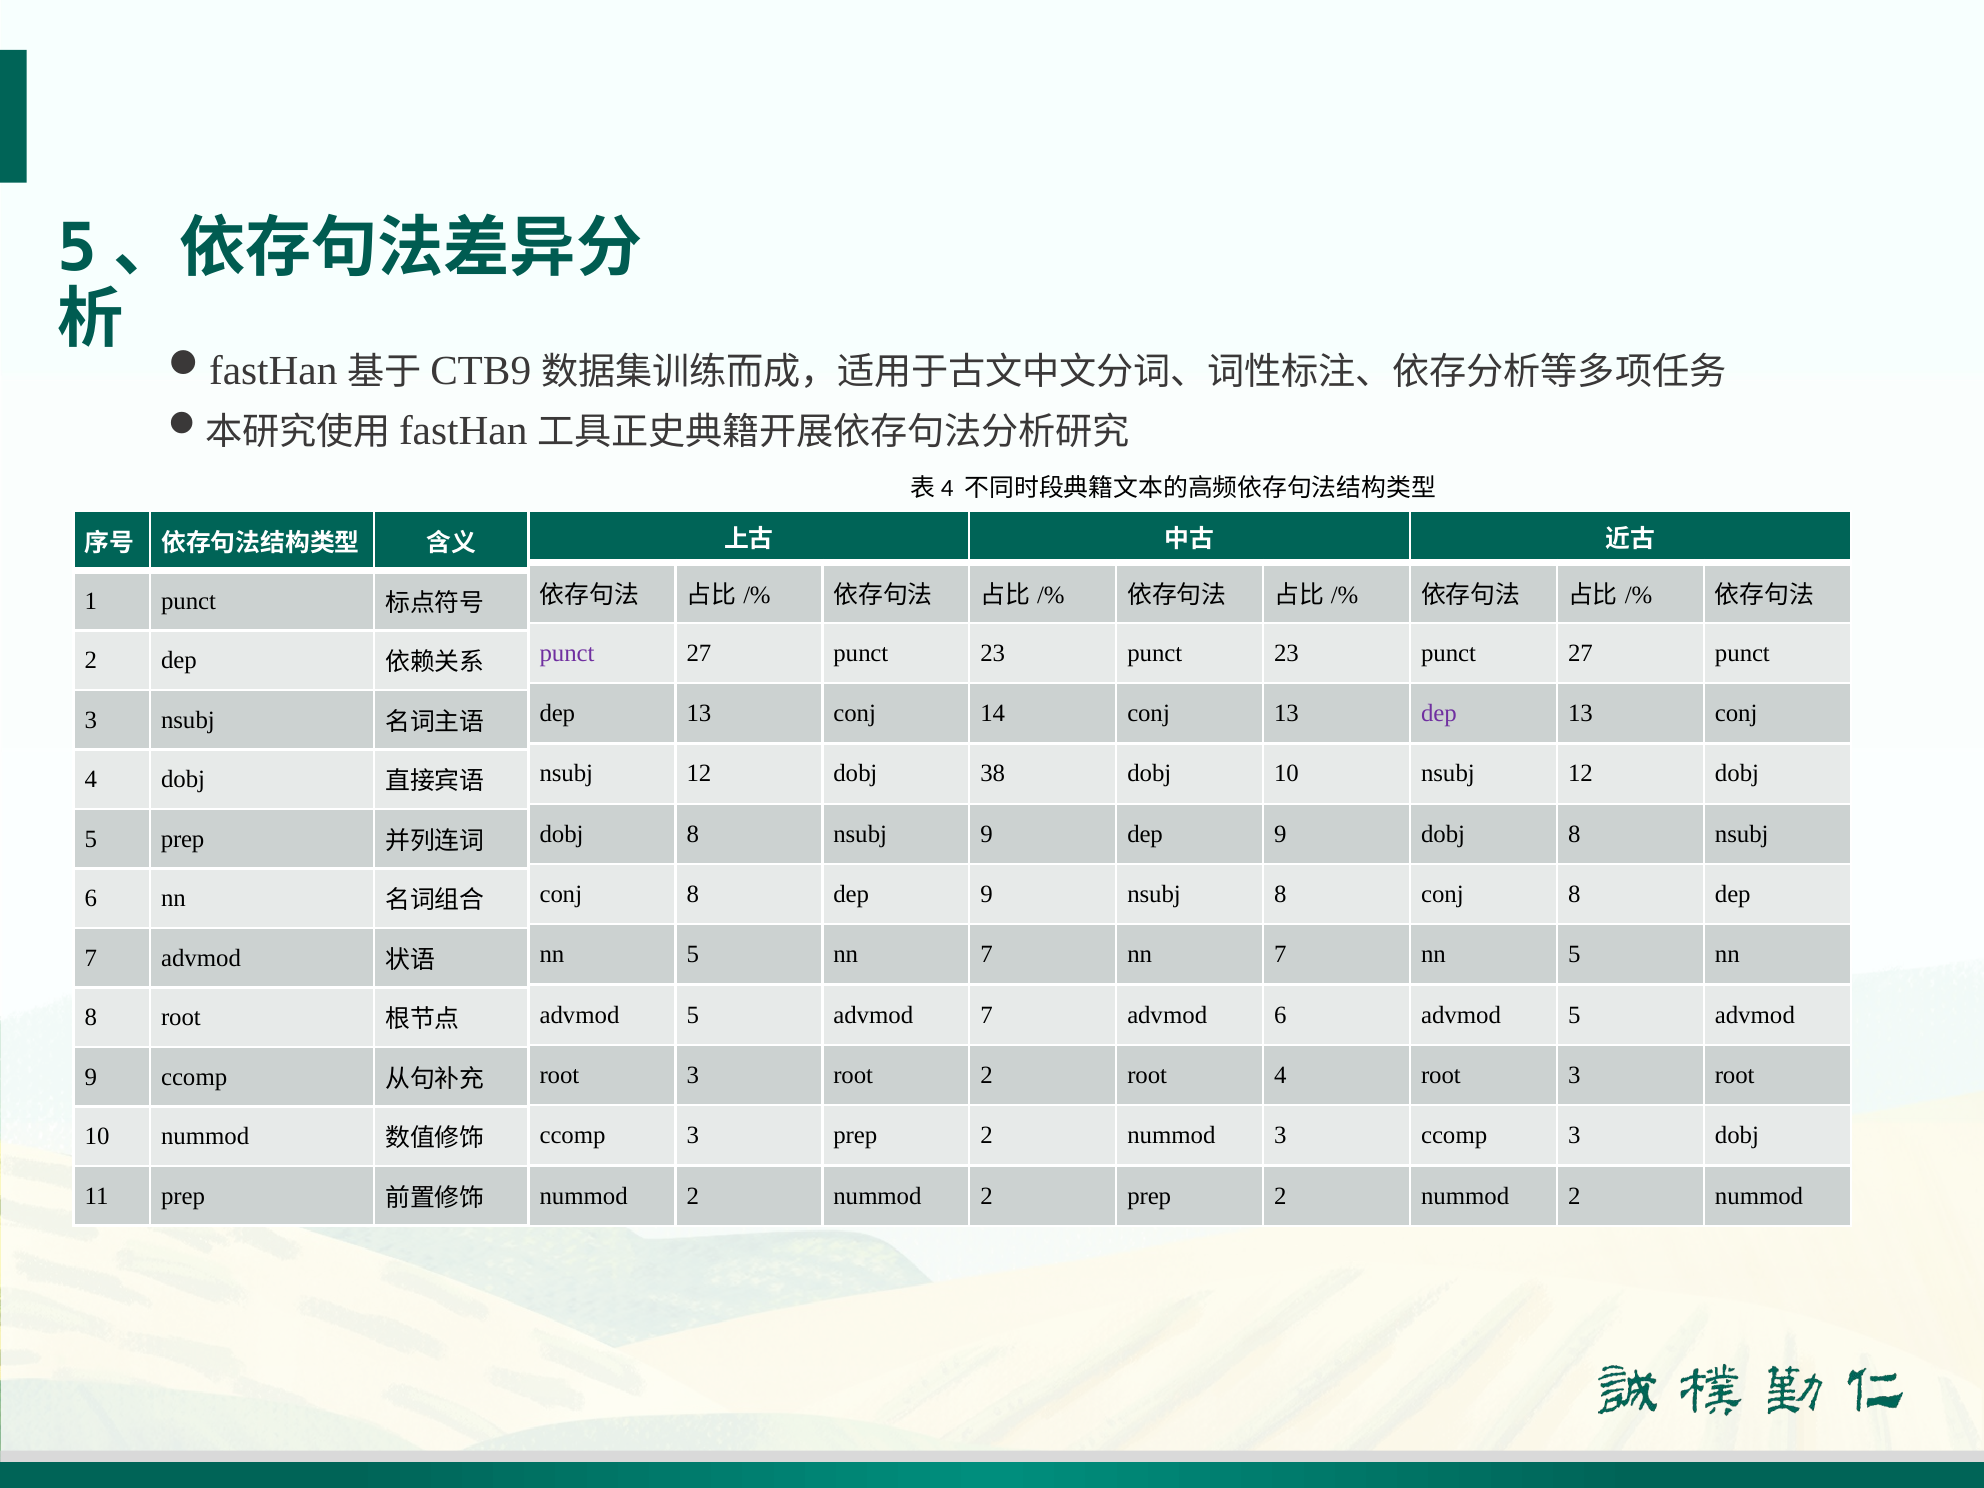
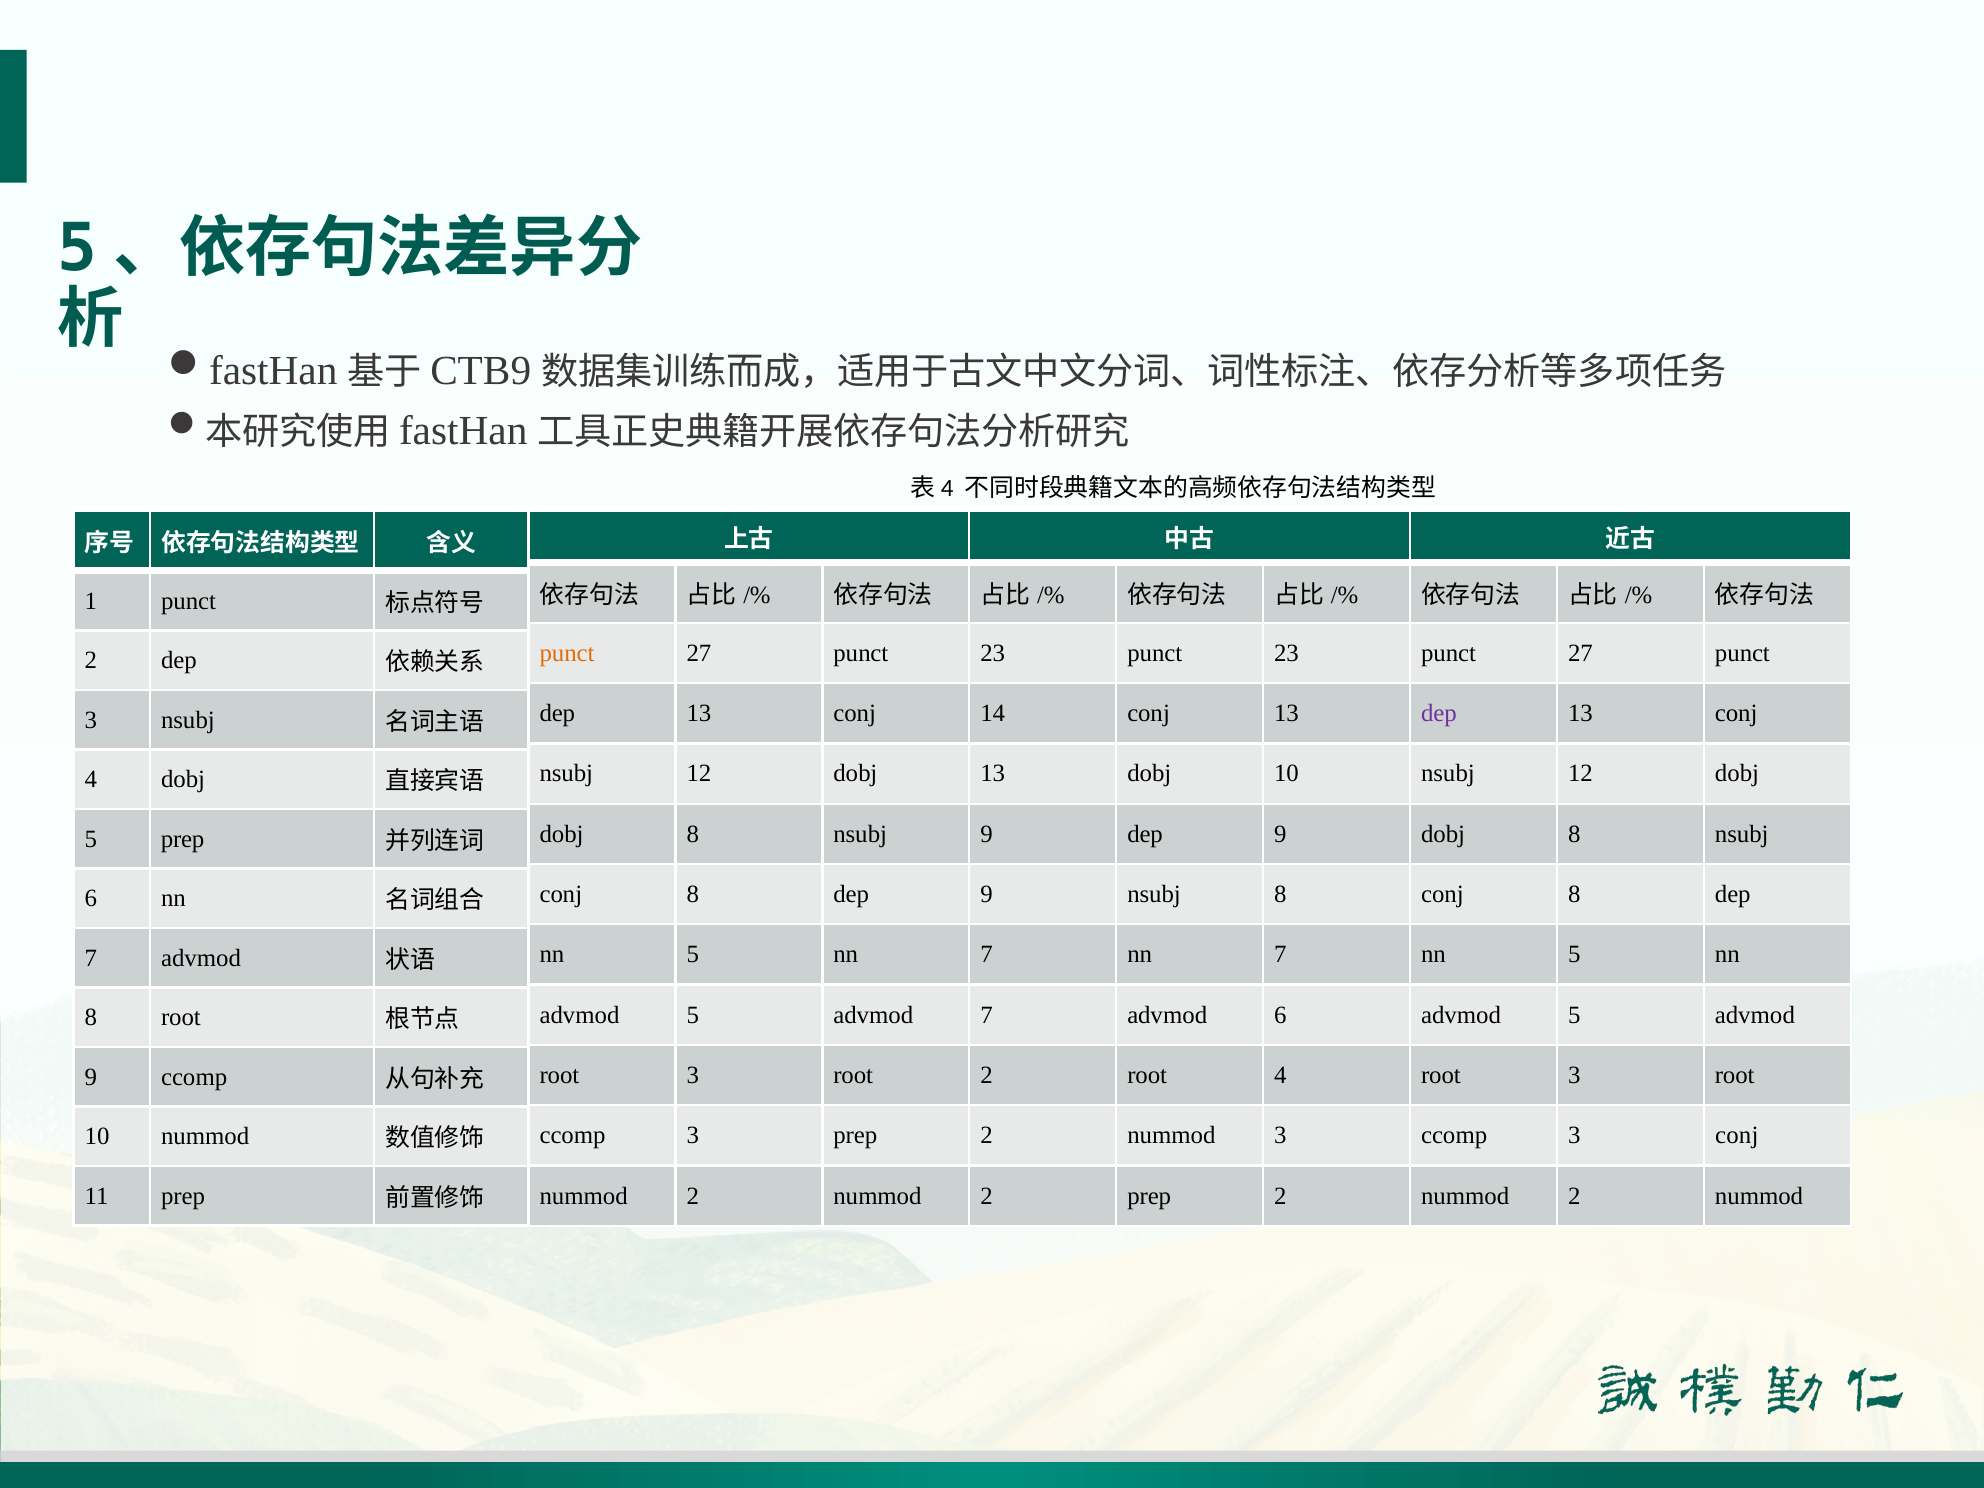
punct at (567, 653) colour: purple -> orange
dobj 38: 38 -> 13
3 dobj: dobj -> conj
